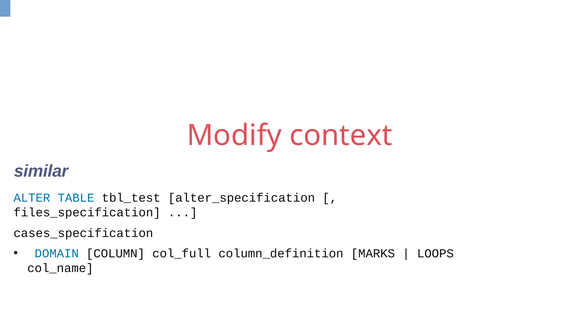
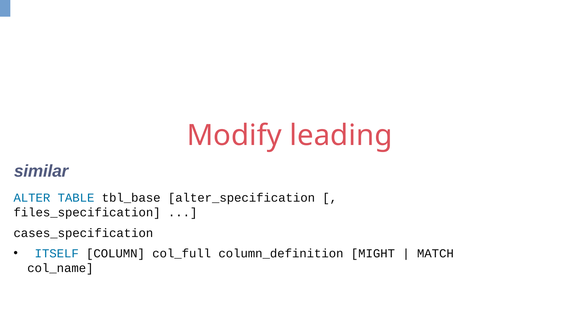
context: context -> leading
tbl_test: tbl_test -> tbl_base
DOMAIN: DOMAIN -> ITSELF
MARKS: MARKS -> MIGHT
LOOPS: LOOPS -> MATCH
